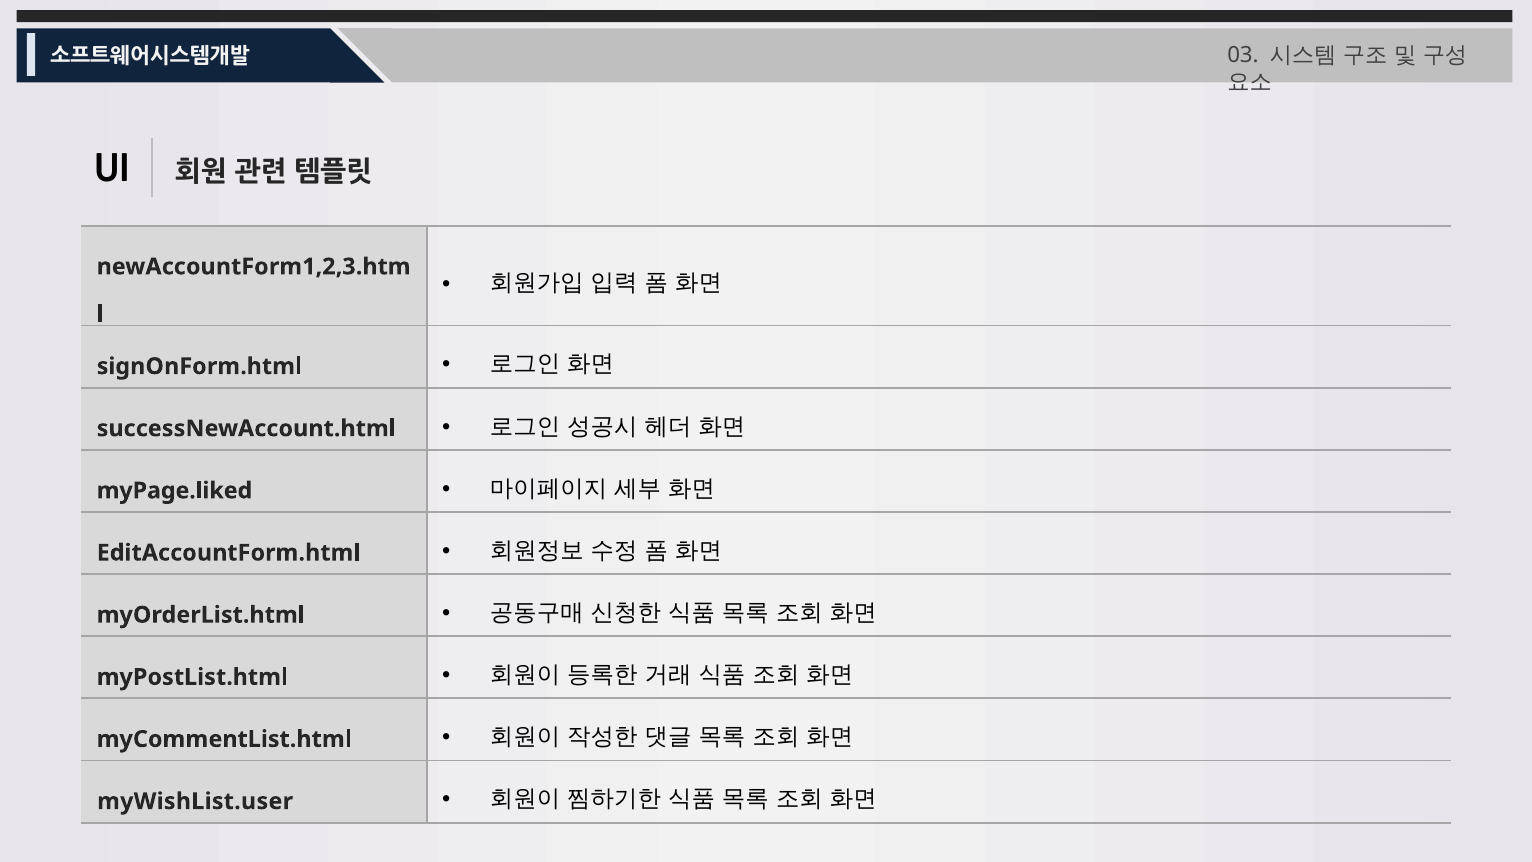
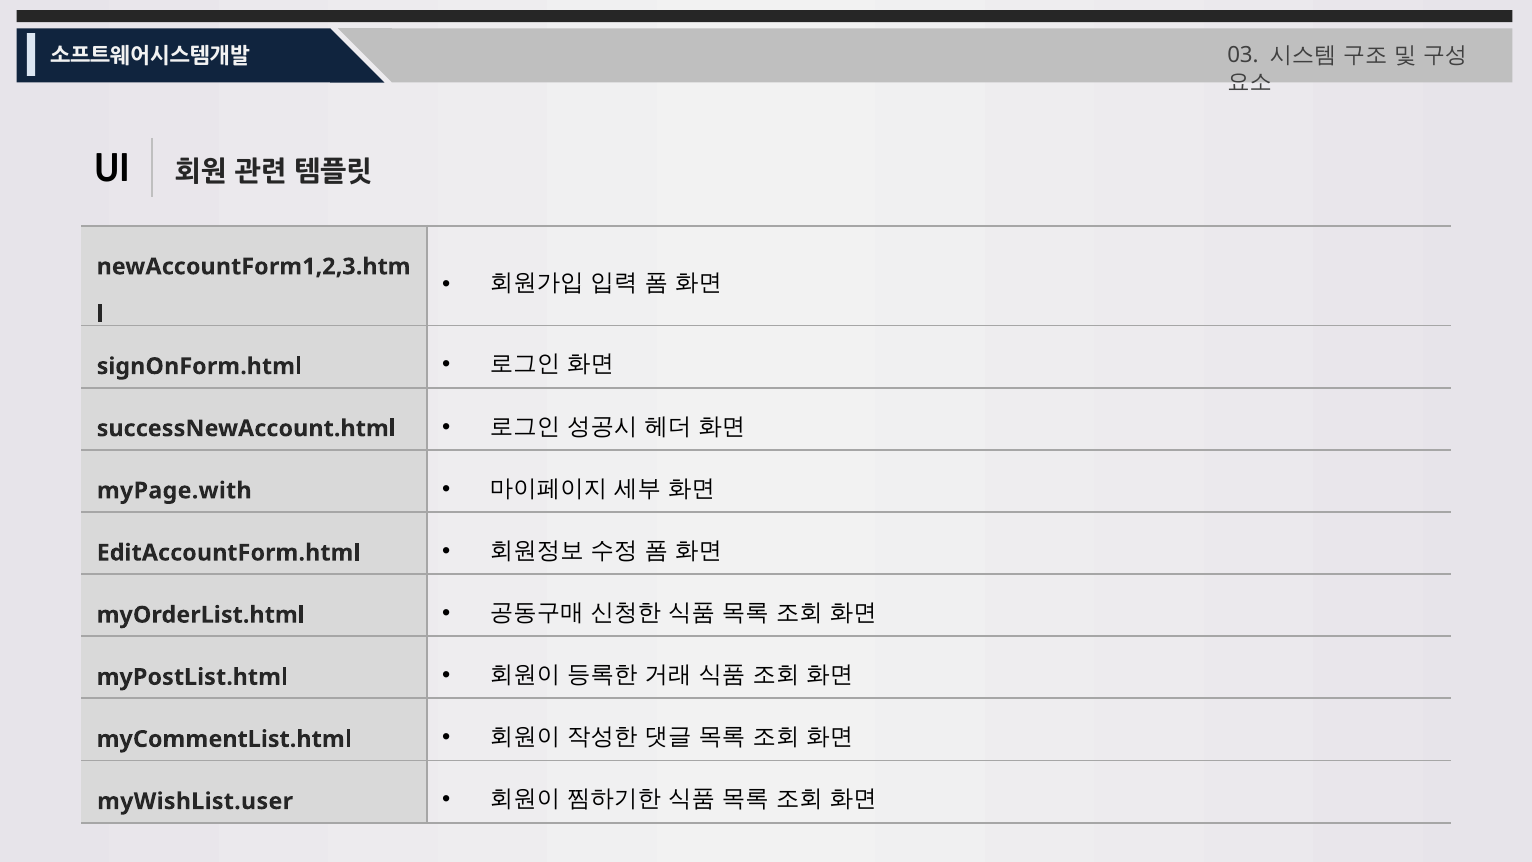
myPage.liked: myPage.liked -> myPage.with
